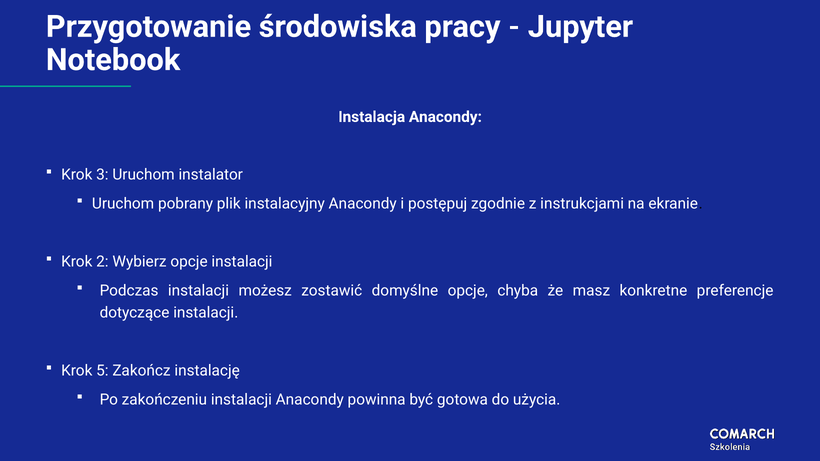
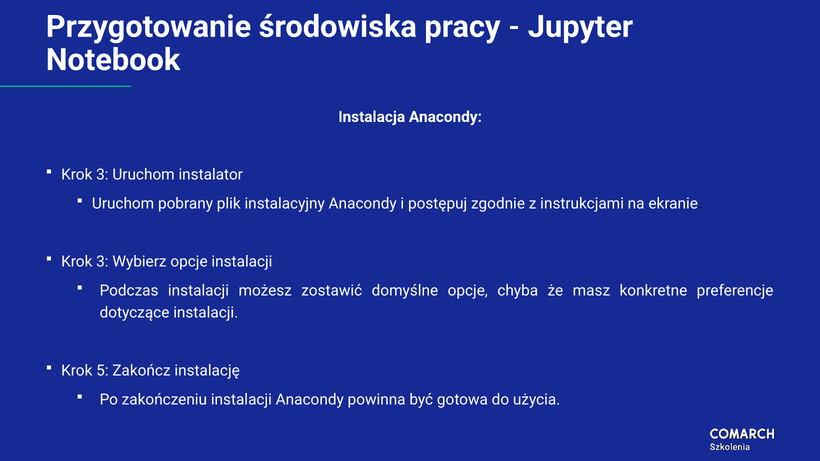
2 at (102, 262): 2 -> 3
